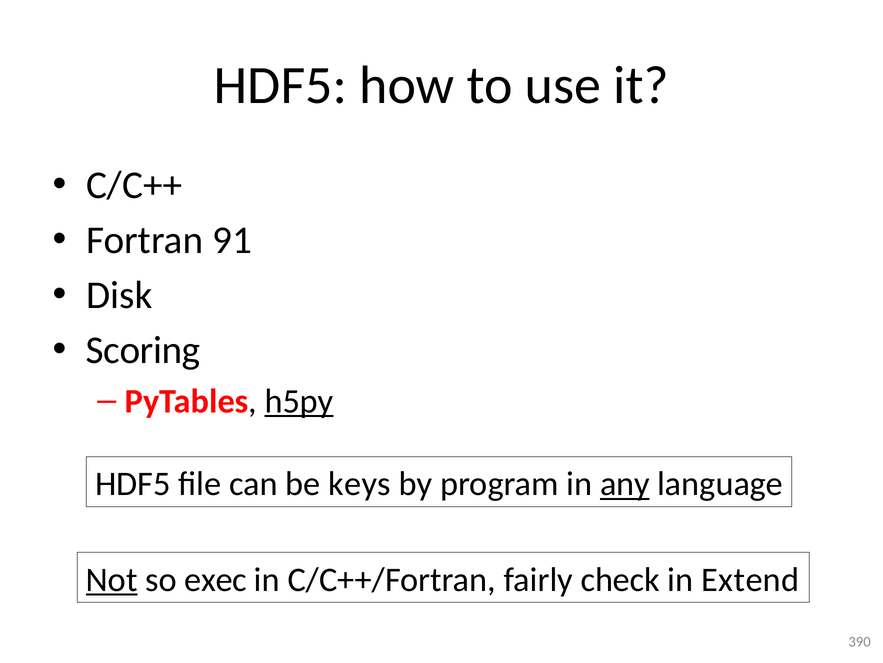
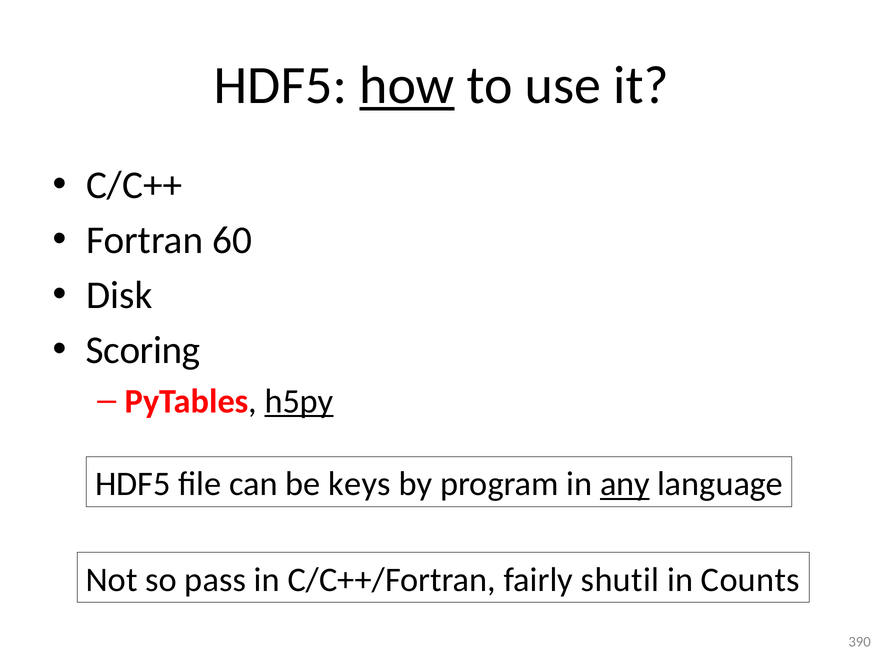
how underline: none -> present
91: 91 -> 60
Not underline: present -> none
exec: exec -> pass
check: check -> shutil
Extend: Extend -> Counts
